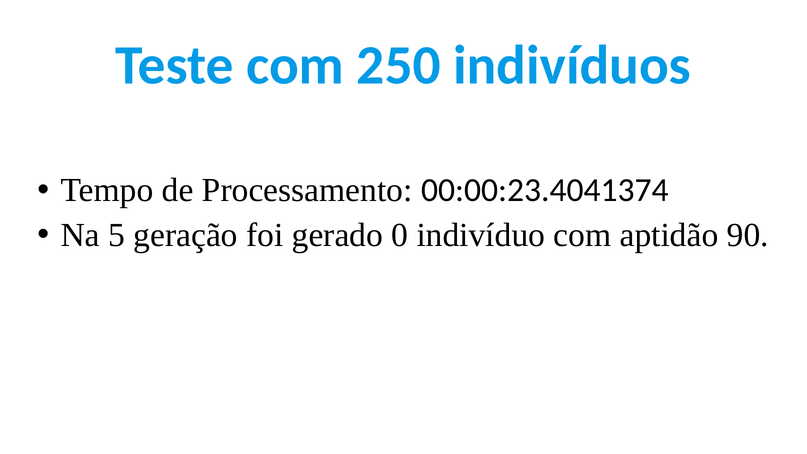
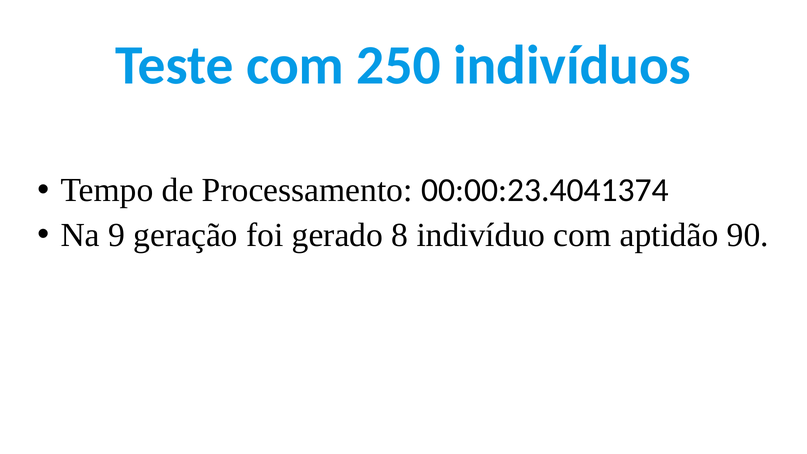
5: 5 -> 9
0: 0 -> 8
